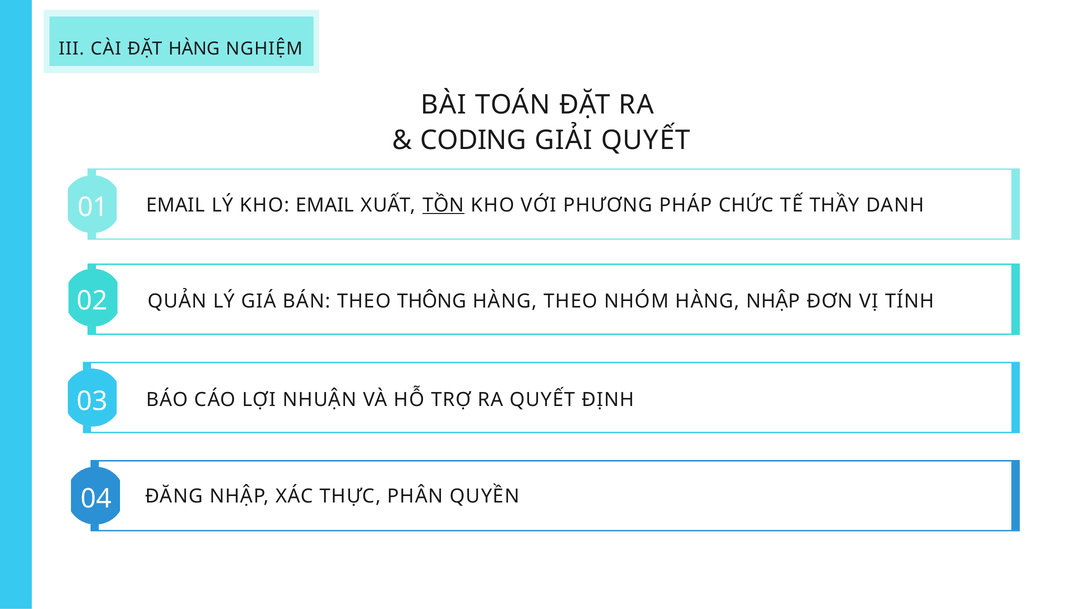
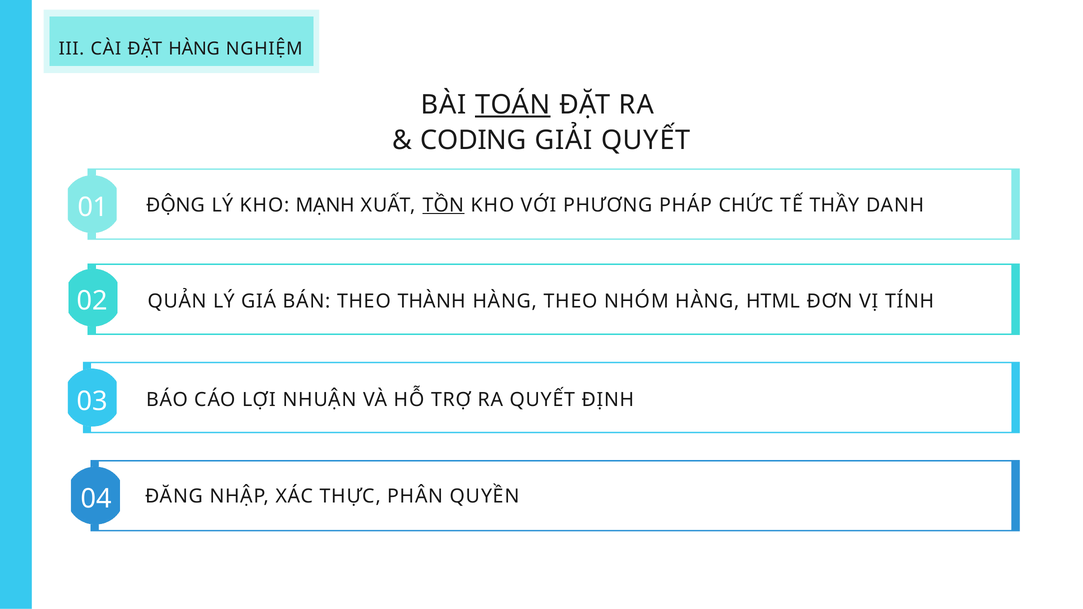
TOÁN underline: none -> present
01 EMAIL: EMAIL -> ĐỘNG
KHO EMAIL: EMAIL -> MẠNH
THÔNG: THÔNG -> THÀNH
HÀNG NHẬP: NHẬP -> HTML
